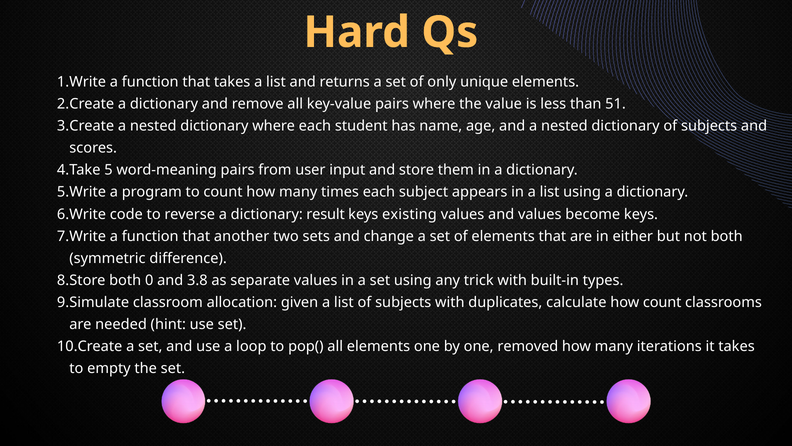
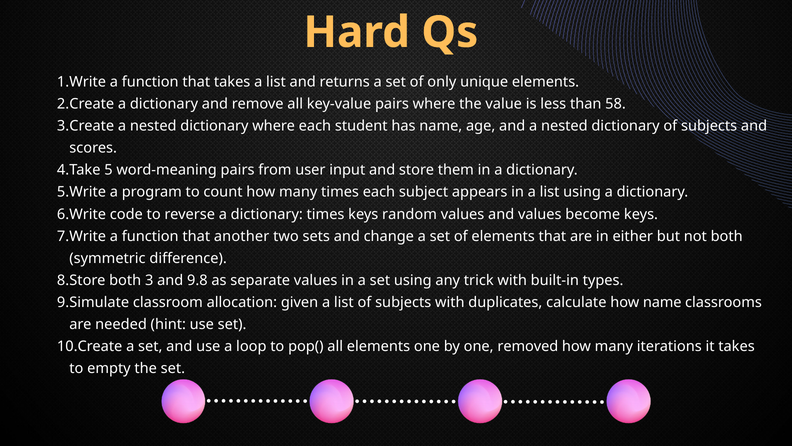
51: 51 -> 58
dictionary result: result -> times
existing: existing -> random
0: 0 -> 3
3.8: 3.8 -> 9.8
how count: count -> name
